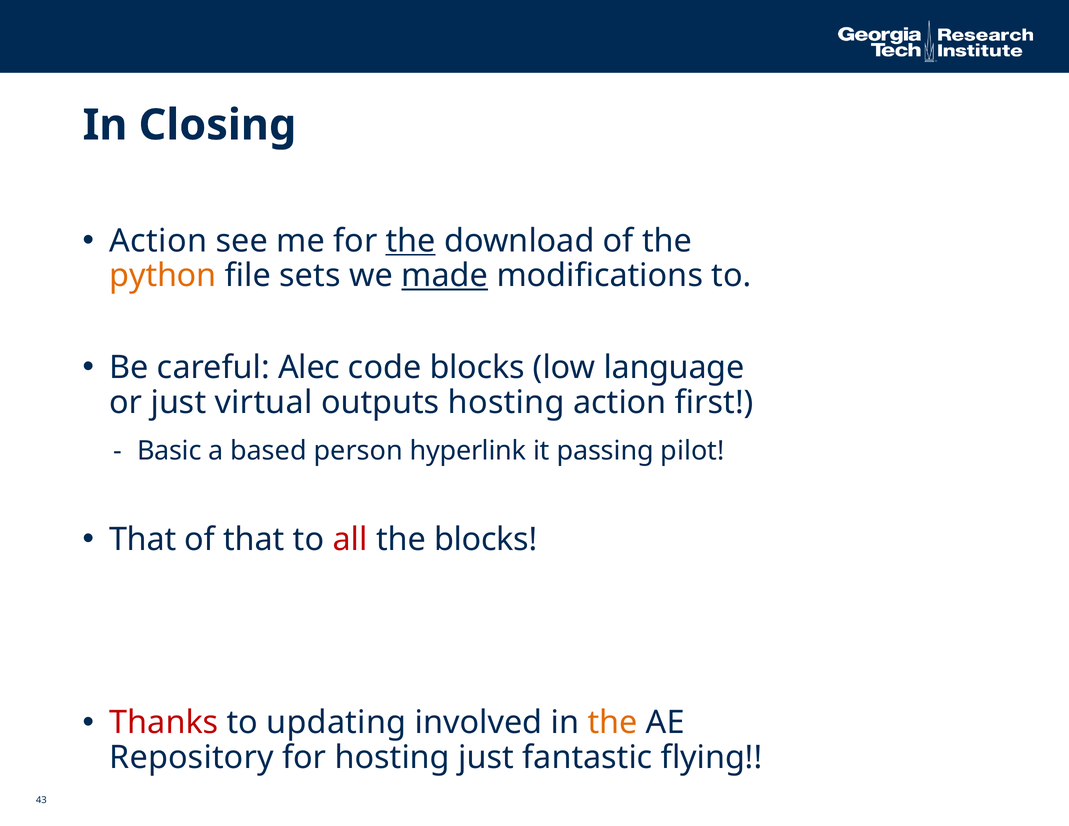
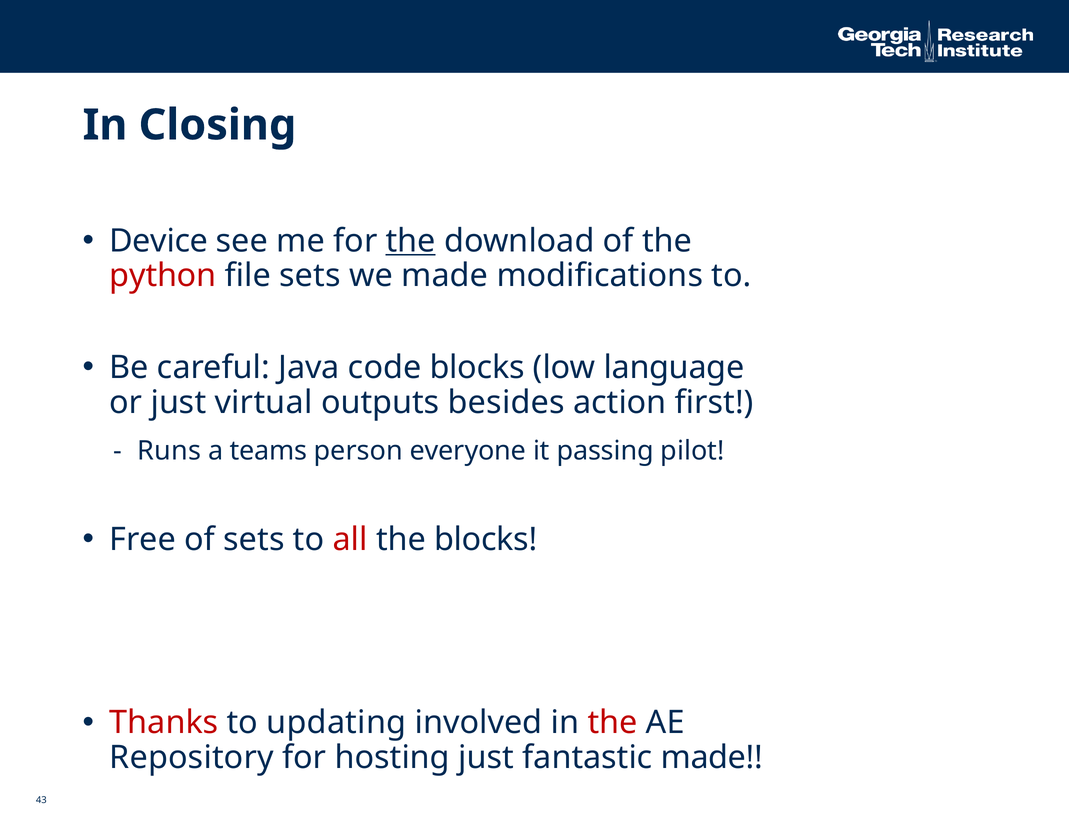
Action at (158, 241): Action -> Device
python colour: orange -> red
made at (445, 276) underline: present -> none
Alec: Alec -> Java
outputs hosting: hosting -> besides
Basic: Basic -> Runs
based: based -> teams
hyperlink: hyperlink -> everyone
That at (143, 539): That -> Free
of that: that -> sets
the at (613, 723) colour: orange -> red
fantastic flying: flying -> made
